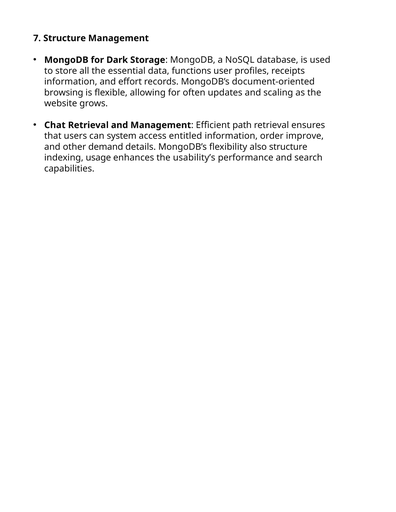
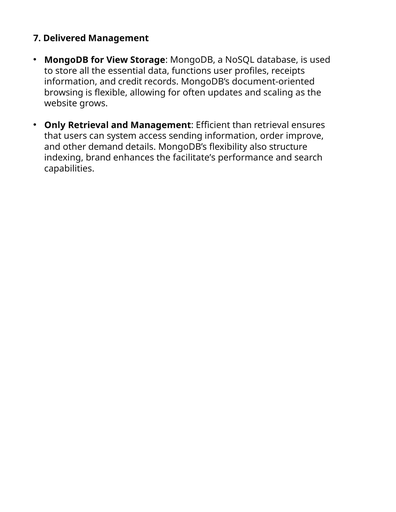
7 Structure: Structure -> Delivered
Dark: Dark -> View
effort: effort -> credit
Chat: Chat -> Only
path: path -> than
entitled: entitled -> sending
usage: usage -> brand
usability’s: usability’s -> facilitate’s
